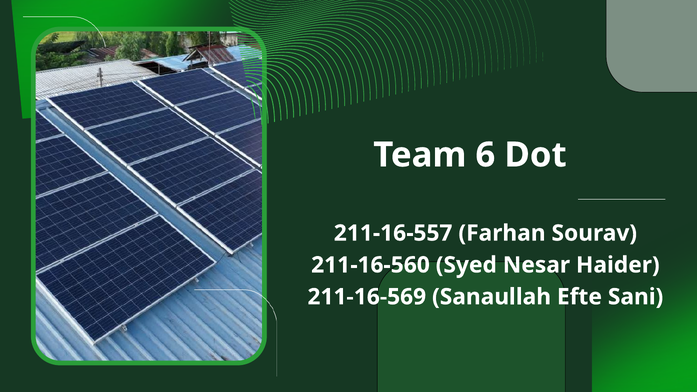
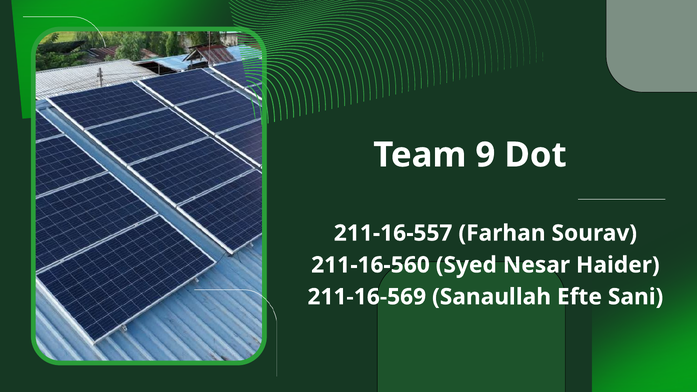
6: 6 -> 9
